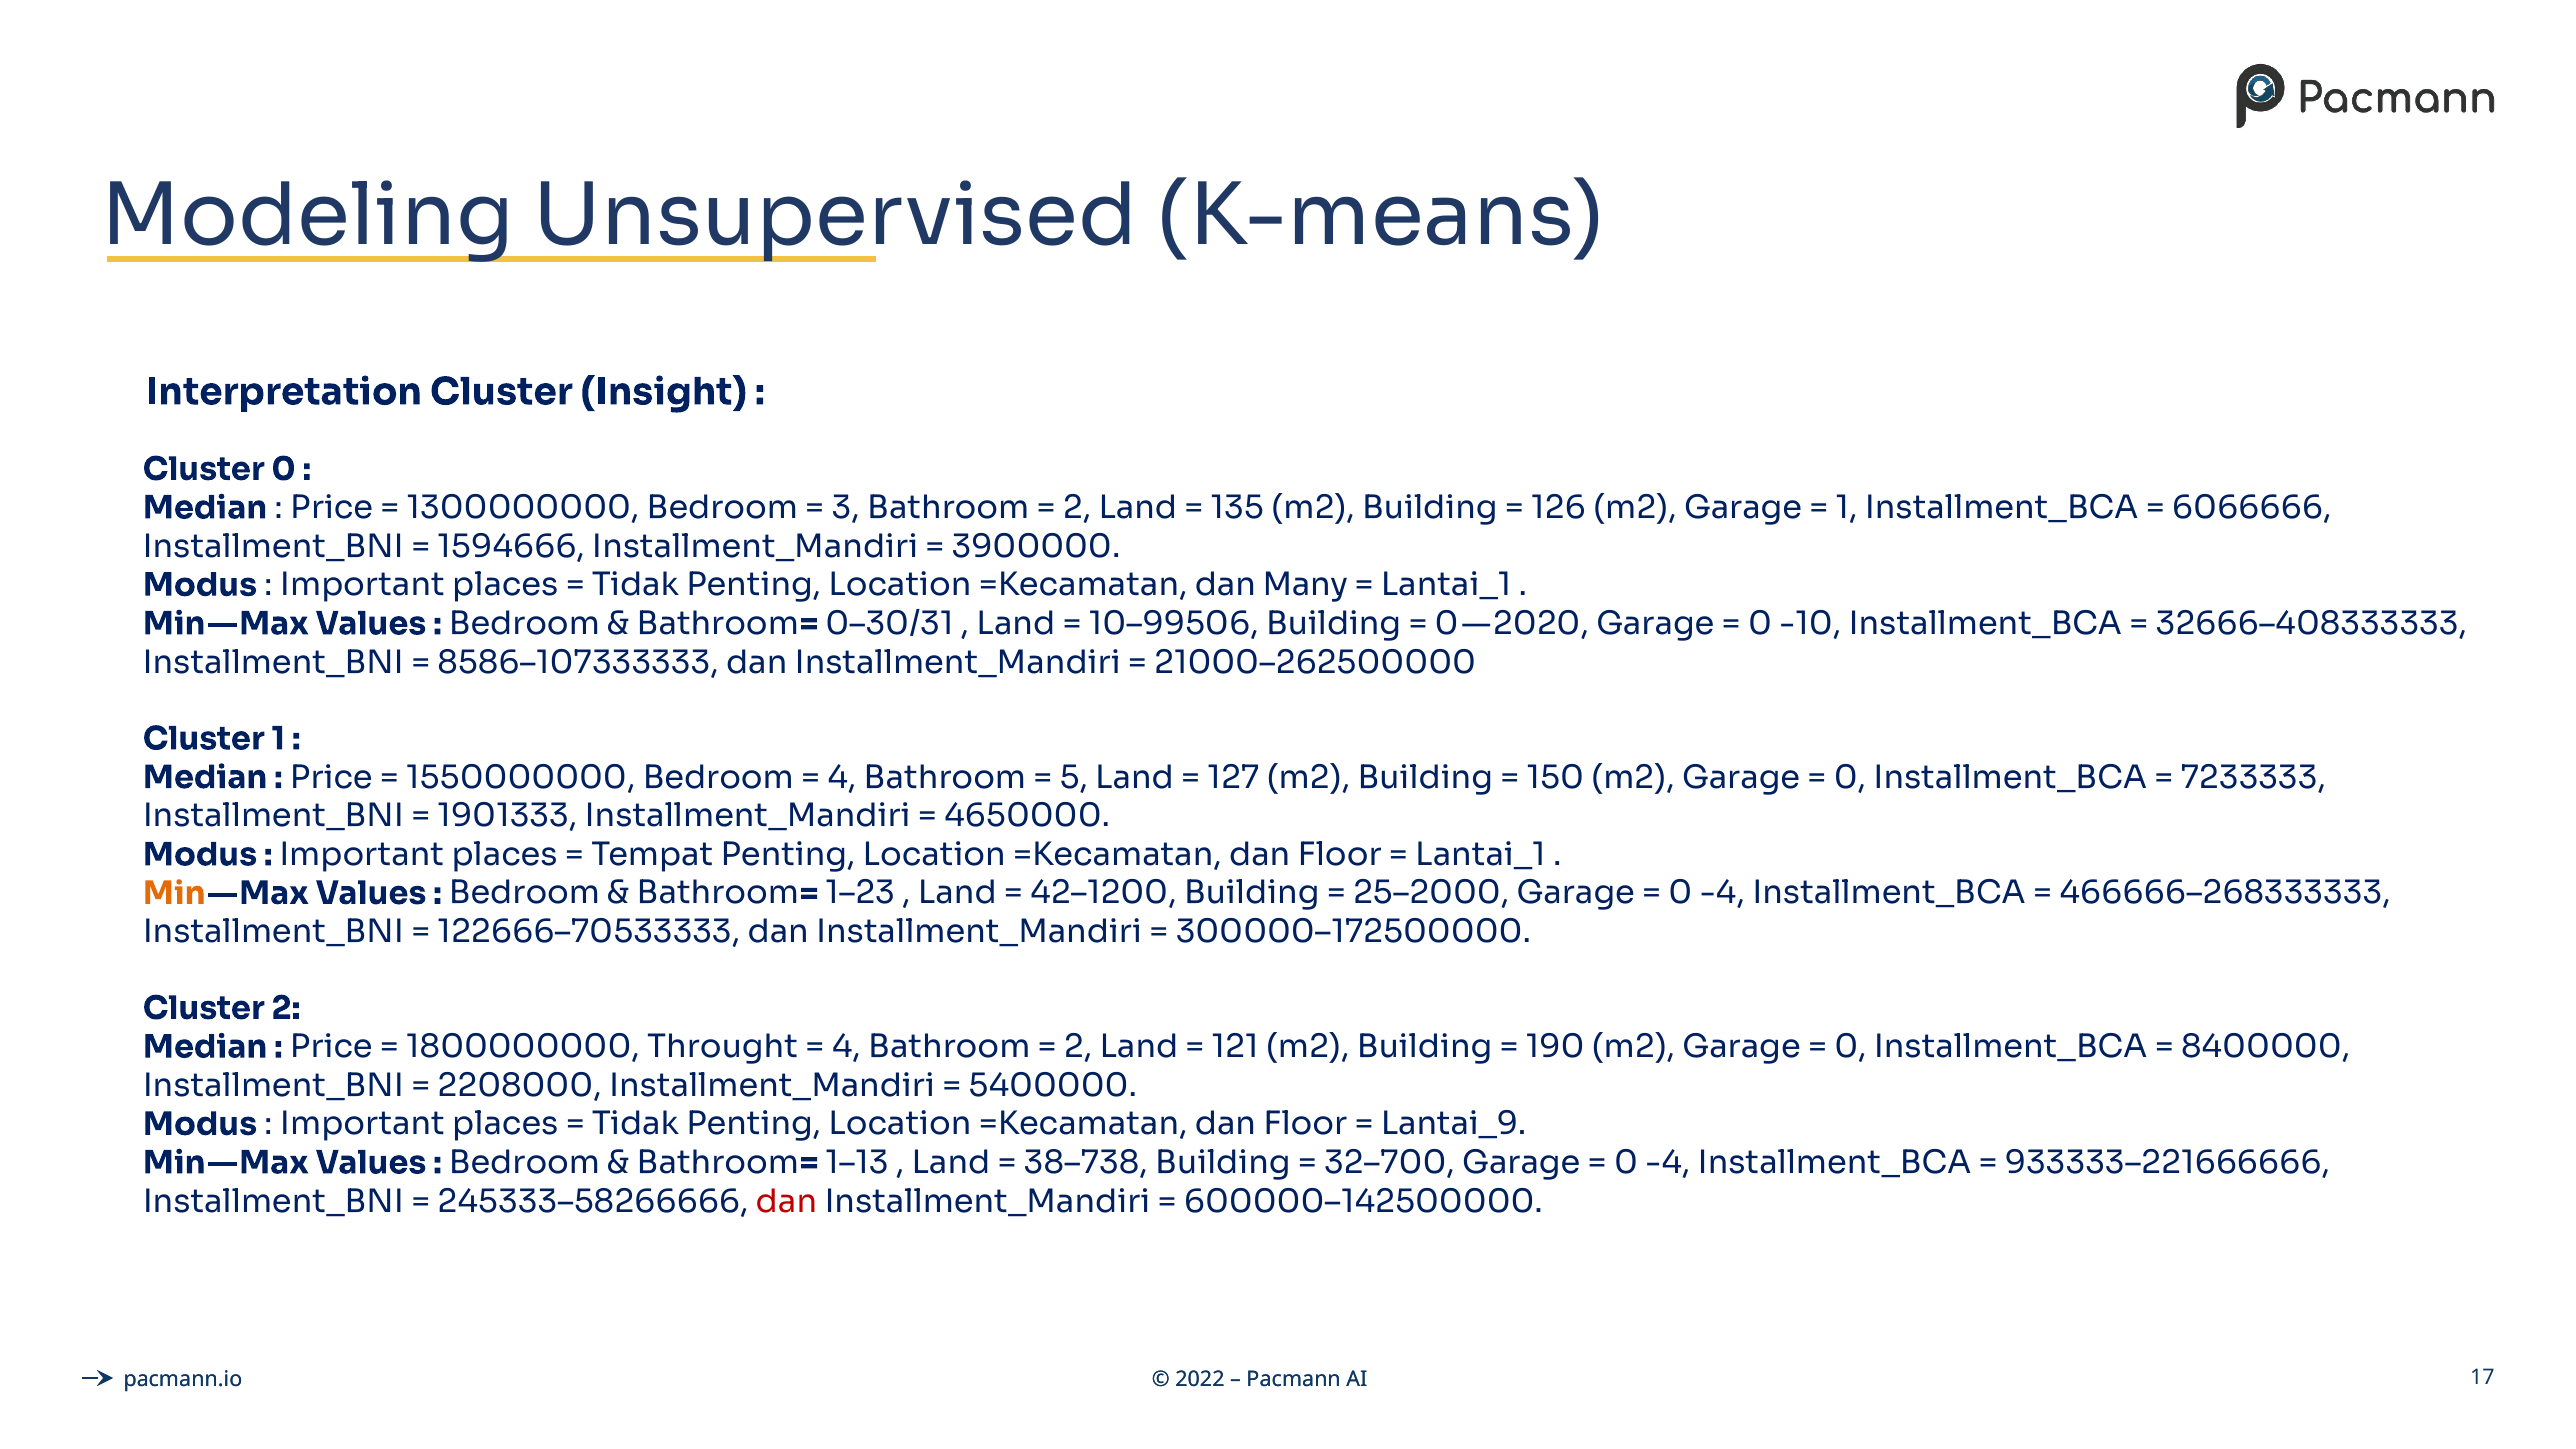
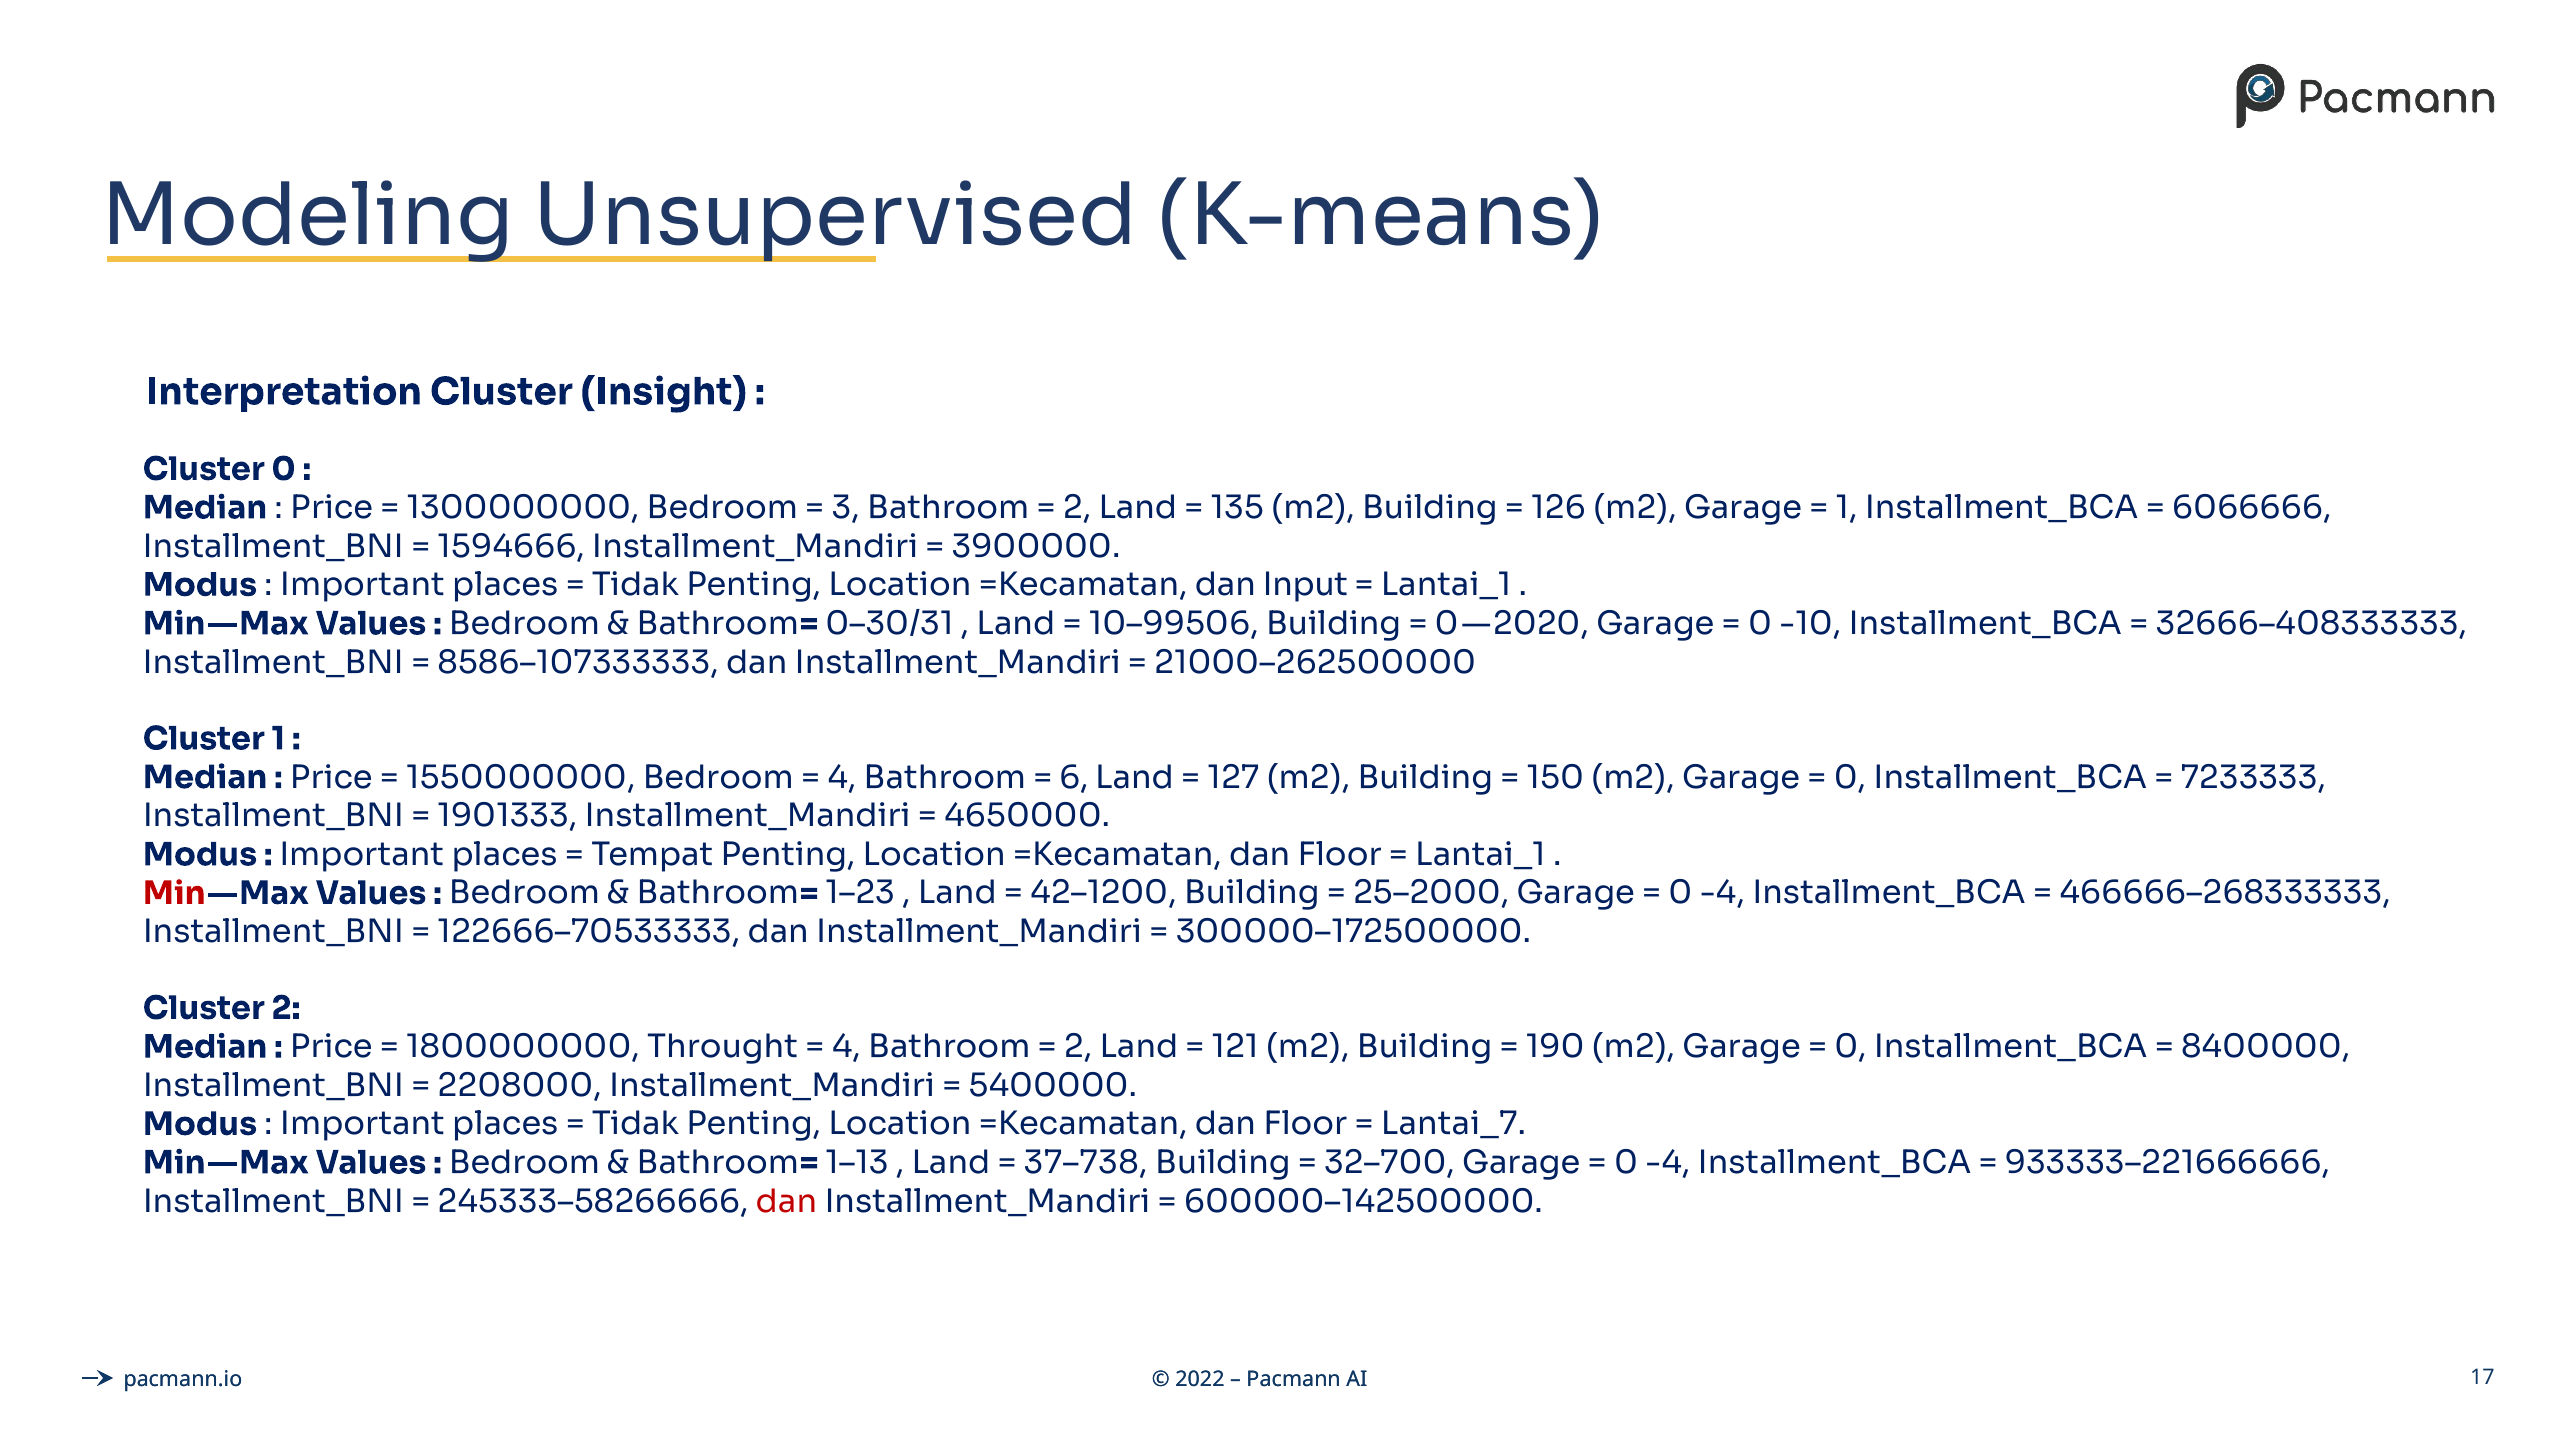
Many: Many -> Input
5: 5 -> 6
Min at (174, 893) colour: orange -> red
Lantai_9: Lantai_9 -> Lantai_7
38–738: 38–738 -> 37–738
